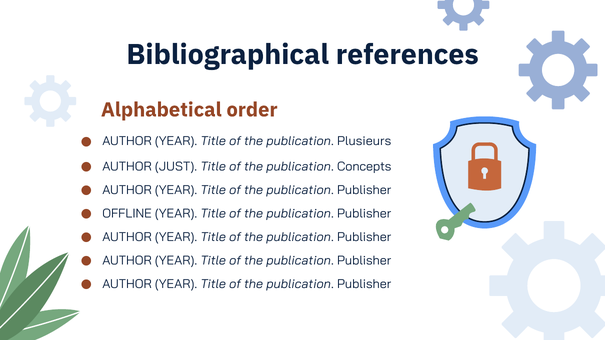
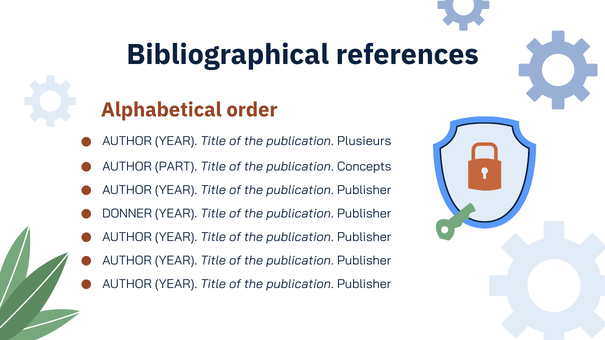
JUST: JUST -> PART
OFFLINE: OFFLINE -> DONNER
